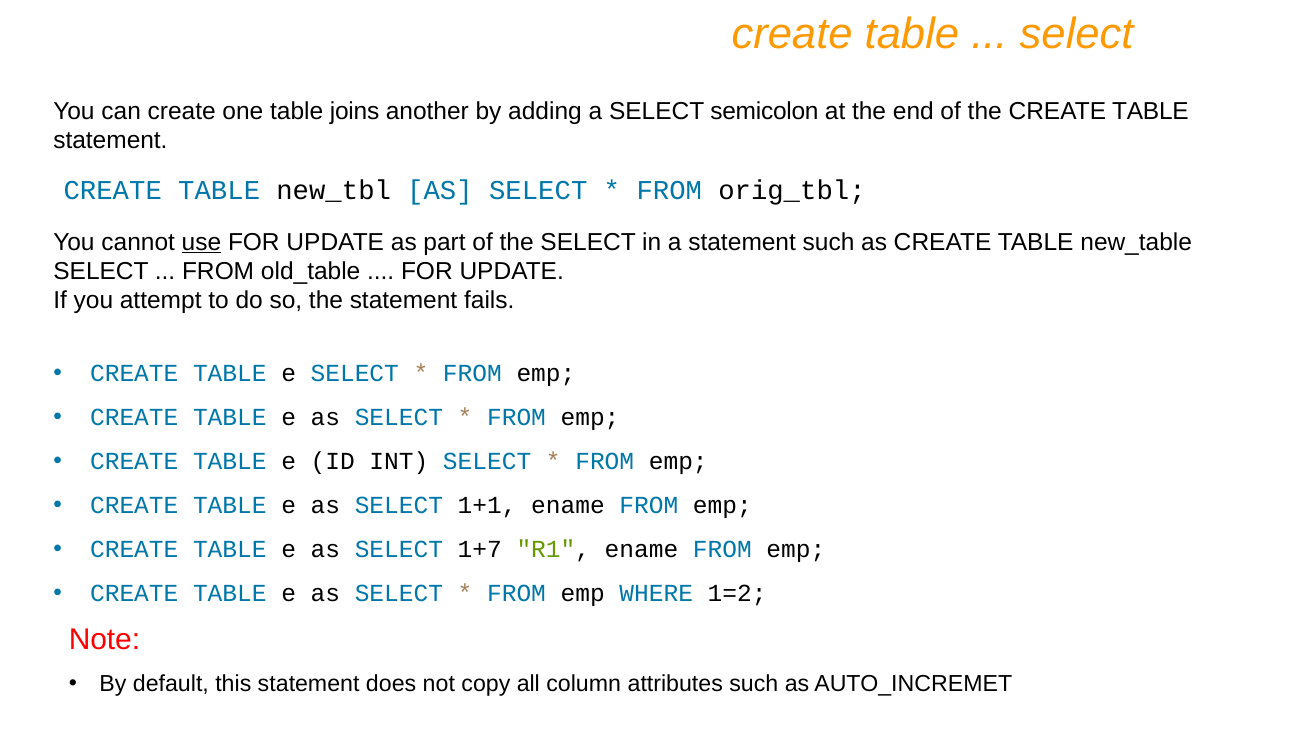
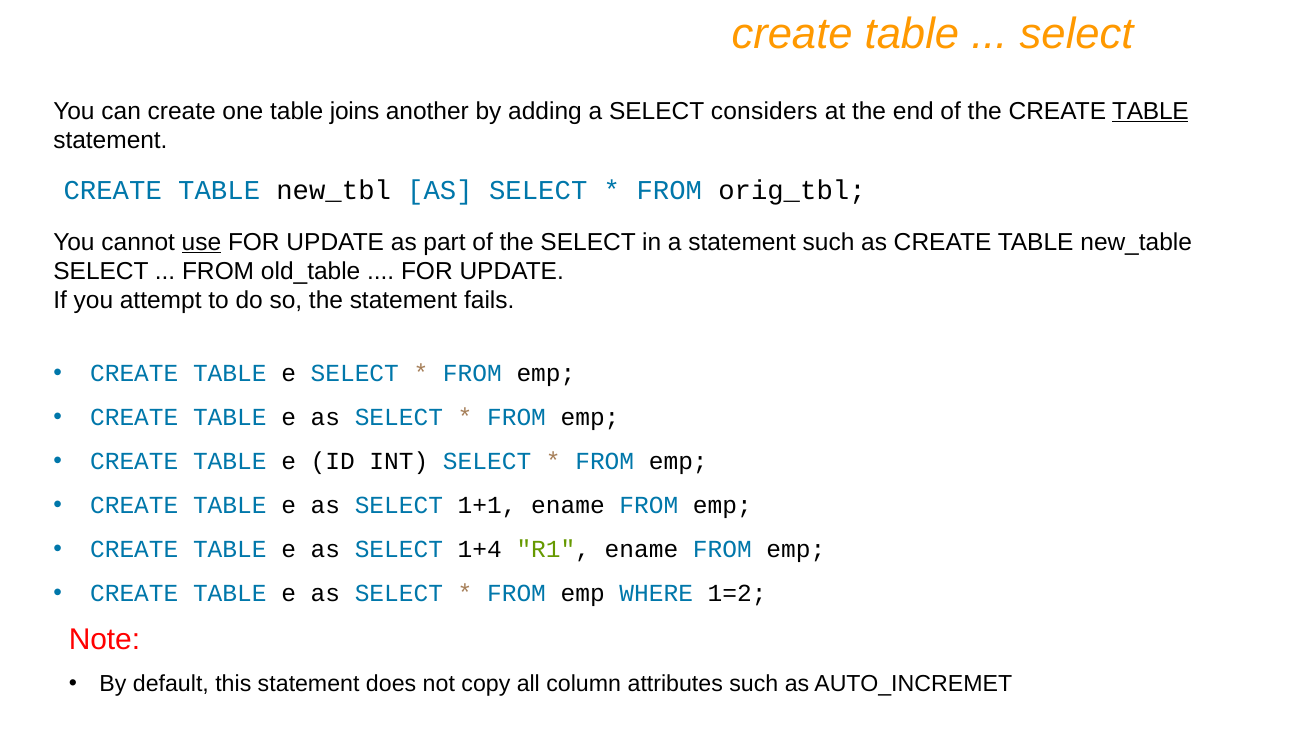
semicolon: semicolon -> considers
TABLE at (1150, 111) underline: none -> present
1+7: 1+7 -> 1+4
